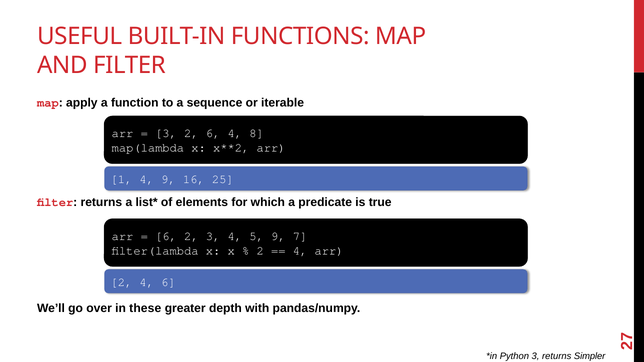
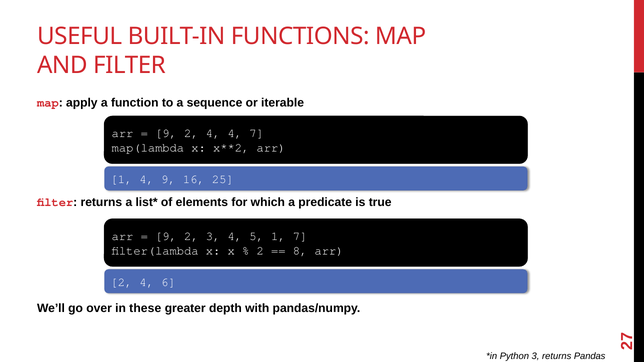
3 at (166, 133): 3 -> 9
6 at (213, 133): 6 -> 4
4 8: 8 -> 7
6 at (166, 236): 6 -> 9
5 9: 9 -> 1
4 at (300, 251): 4 -> 8
Simpler: Simpler -> Pandas
